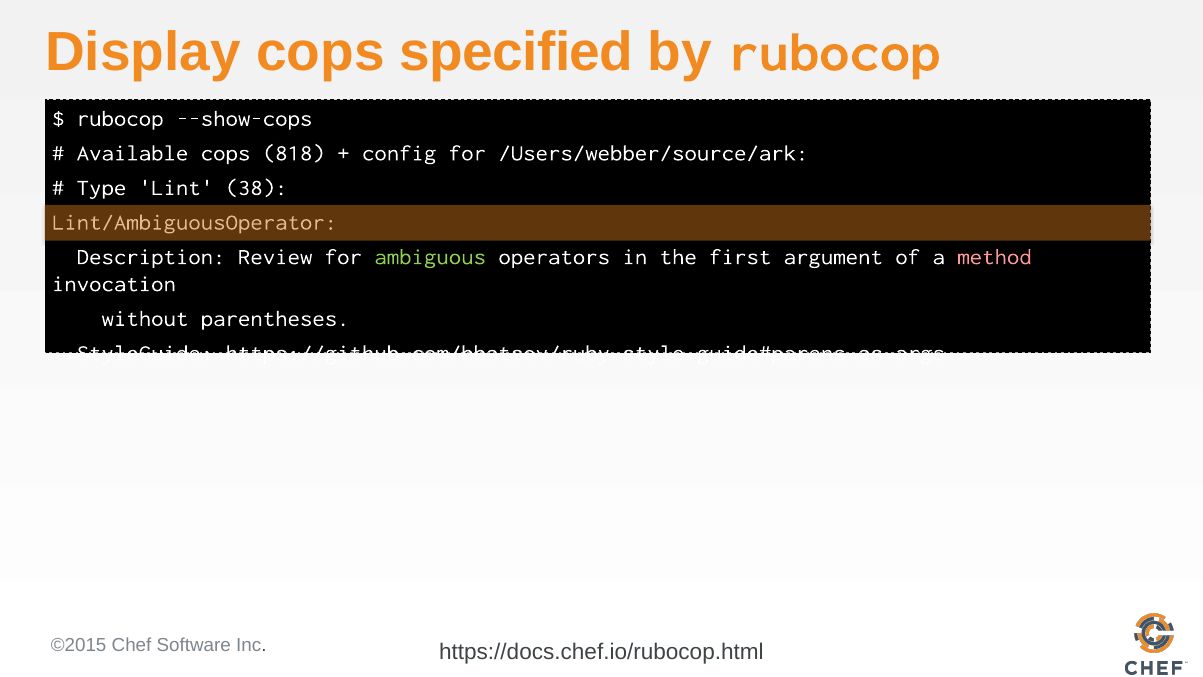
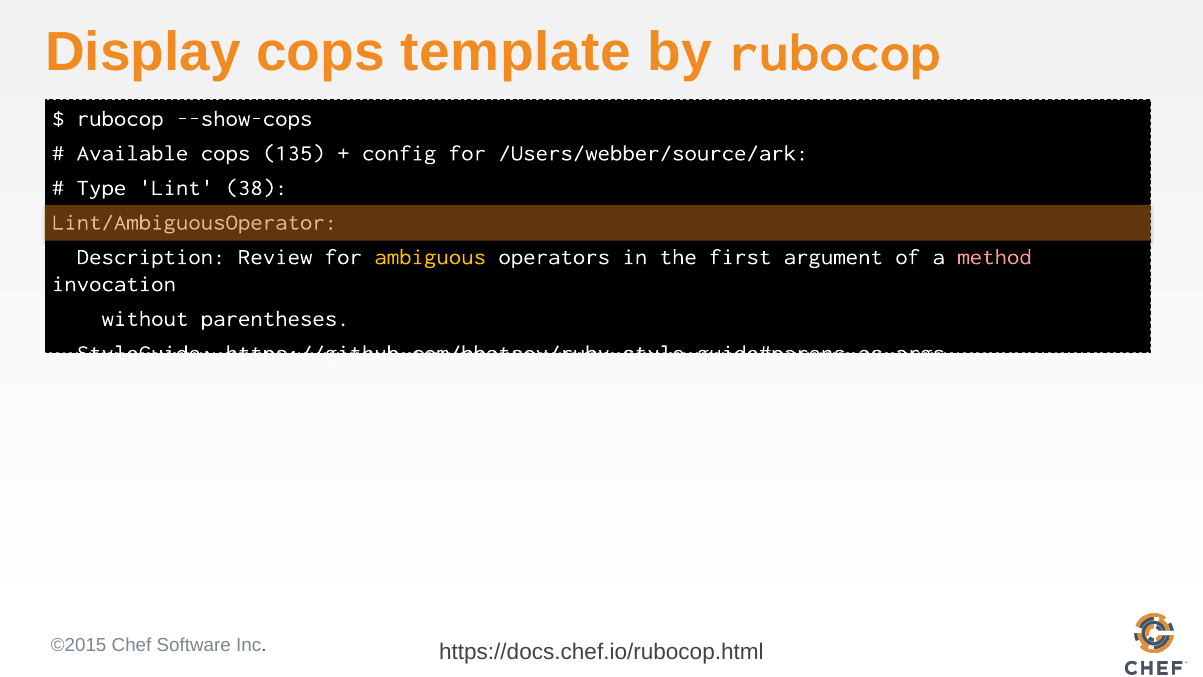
specified: specified -> template
818: 818 -> 135
ambiguous colour: light green -> yellow
